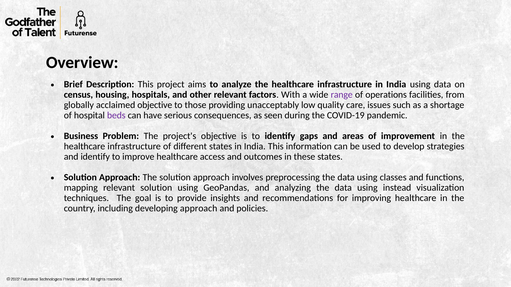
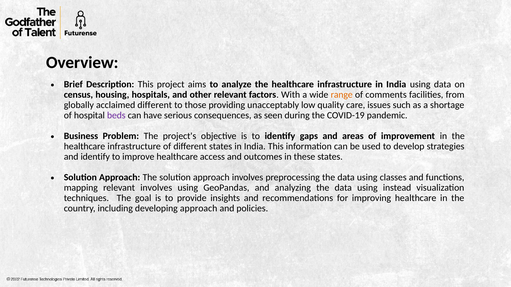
range colour: purple -> orange
operations: operations -> comments
acclaimed objective: objective -> different
relevant solution: solution -> involves
